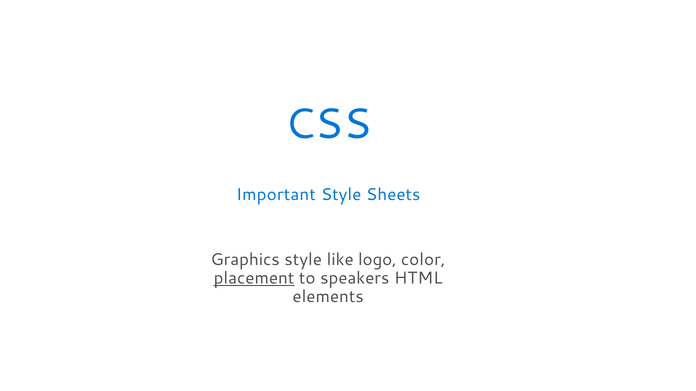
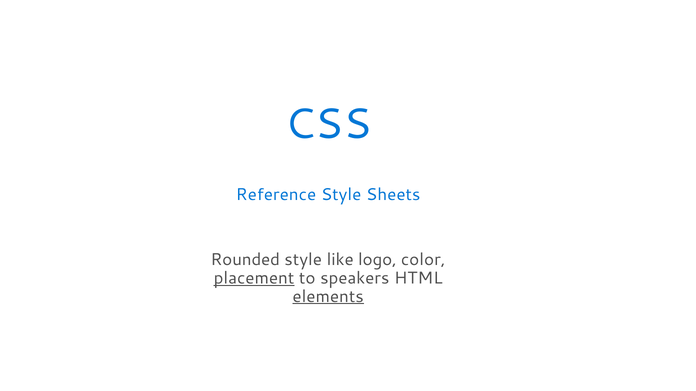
Important: Important -> Reference
Graphics: Graphics -> Rounded
elements underline: none -> present
